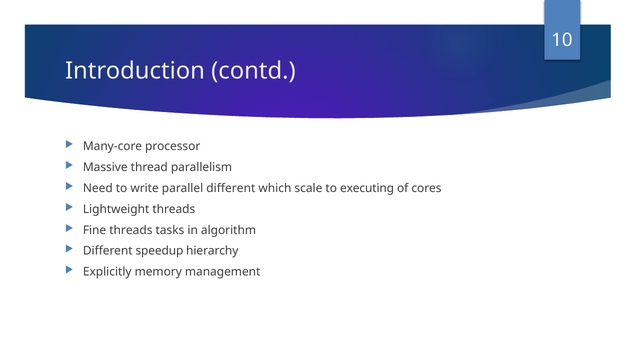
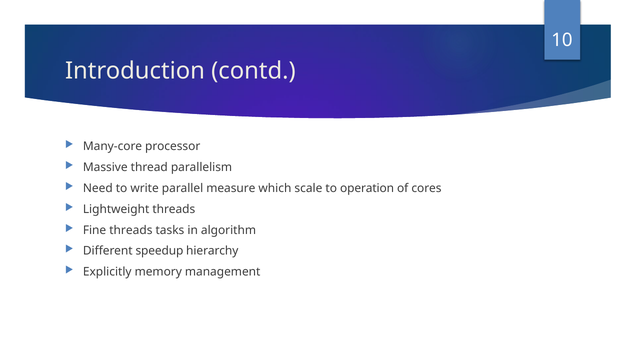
parallel different: different -> measure
executing: executing -> operation
